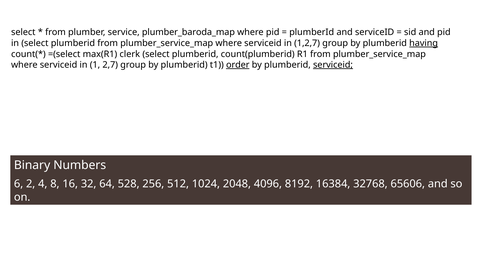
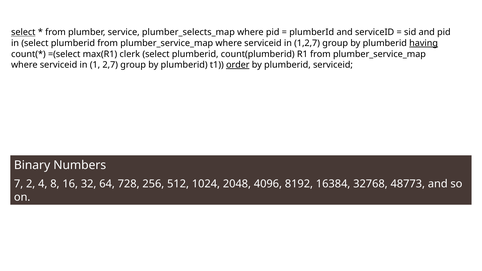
select at (23, 32) underline: none -> present
plumber_baroda_map: plumber_baroda_map -> plumber_selects_map
serviceid at (333, 65) underline: present -> none
6: 6 -> 7
528: 528 -> 728
65606: 65606 -> 48773
